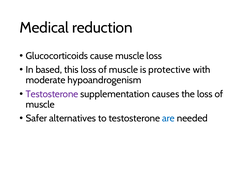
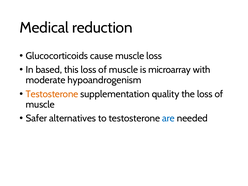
protective: protective -> microarray
Testosterone at (52, 94) colour: purple -> orange
causes: causes -> quality
